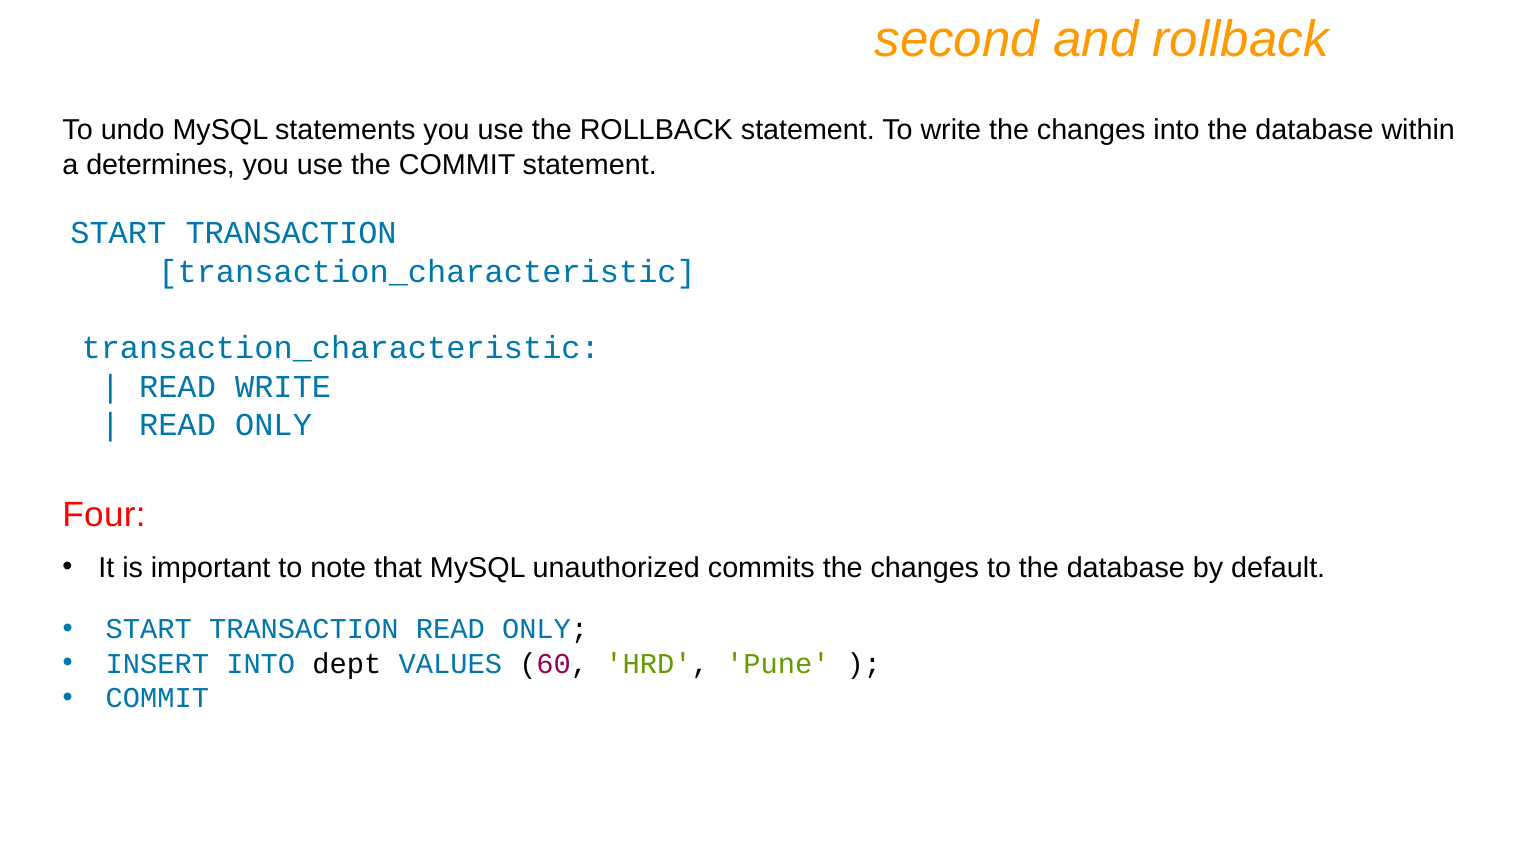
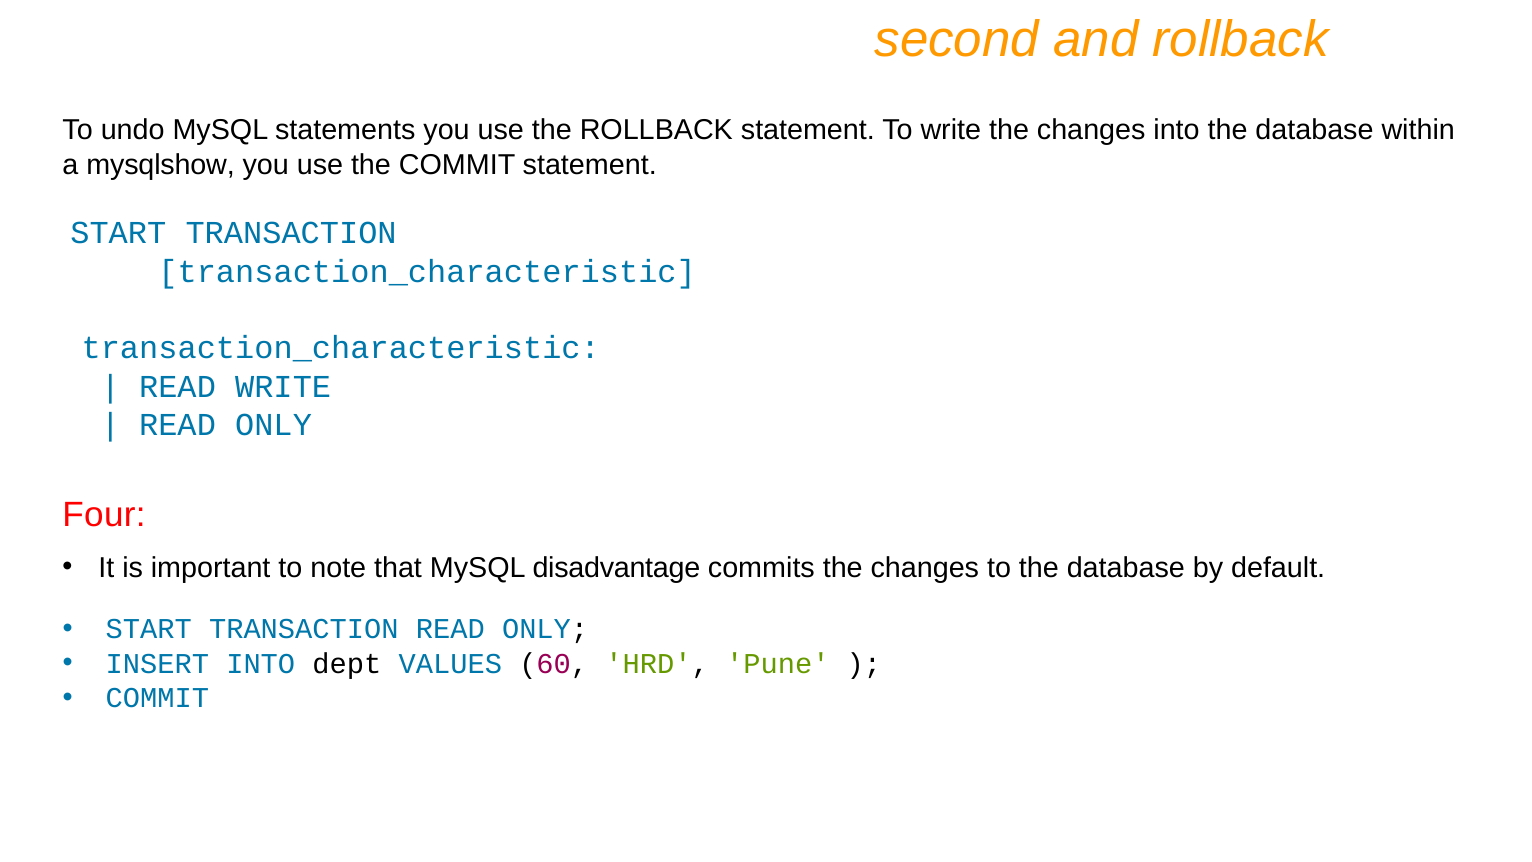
determines: determines -> mysqlshow
unauthorized: unauthorized -> disadvantage
